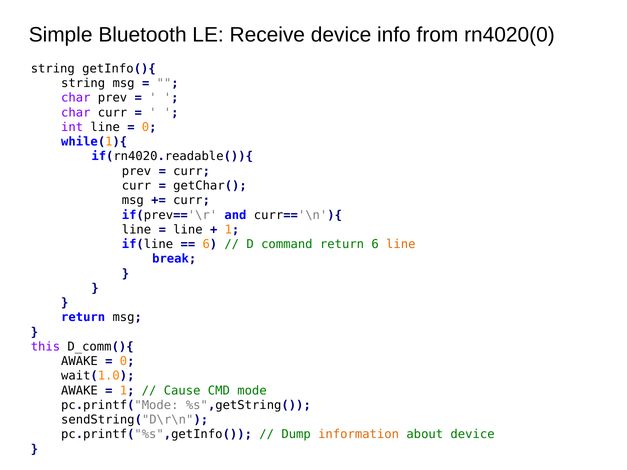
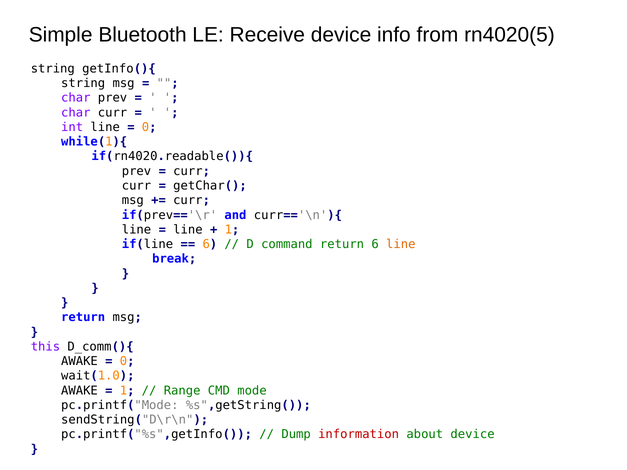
rn4020(0: rn4020(0 -> rn4020(5
Cause: Cause -> Range
information colour: orange -> red
